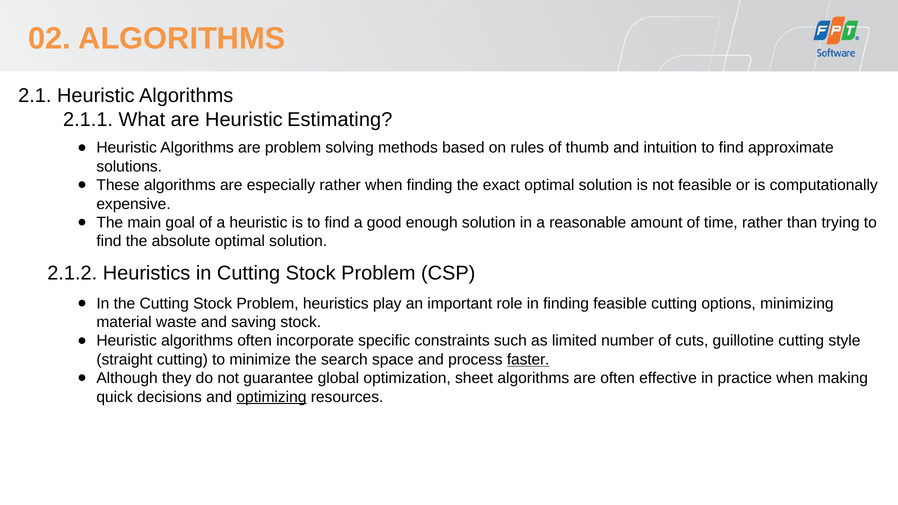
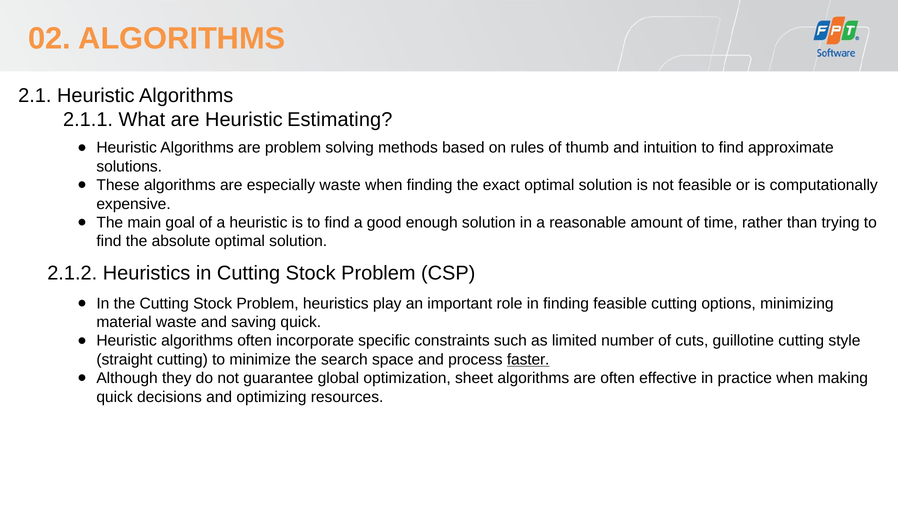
especially rather: rather -> waste
saving stock: stock -> quick
optimizing underline: present -> none
